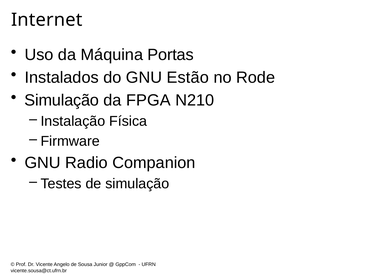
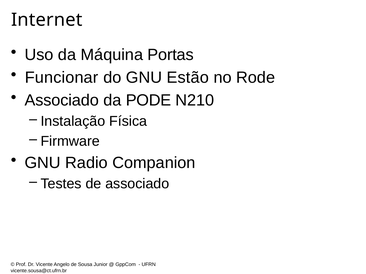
Instalados: Instalados -> Funcionar
Simulação at (62, 100): Simulação -> Associado
FPGA: FPGA -> PODE
de simulação: simulação -> associado
